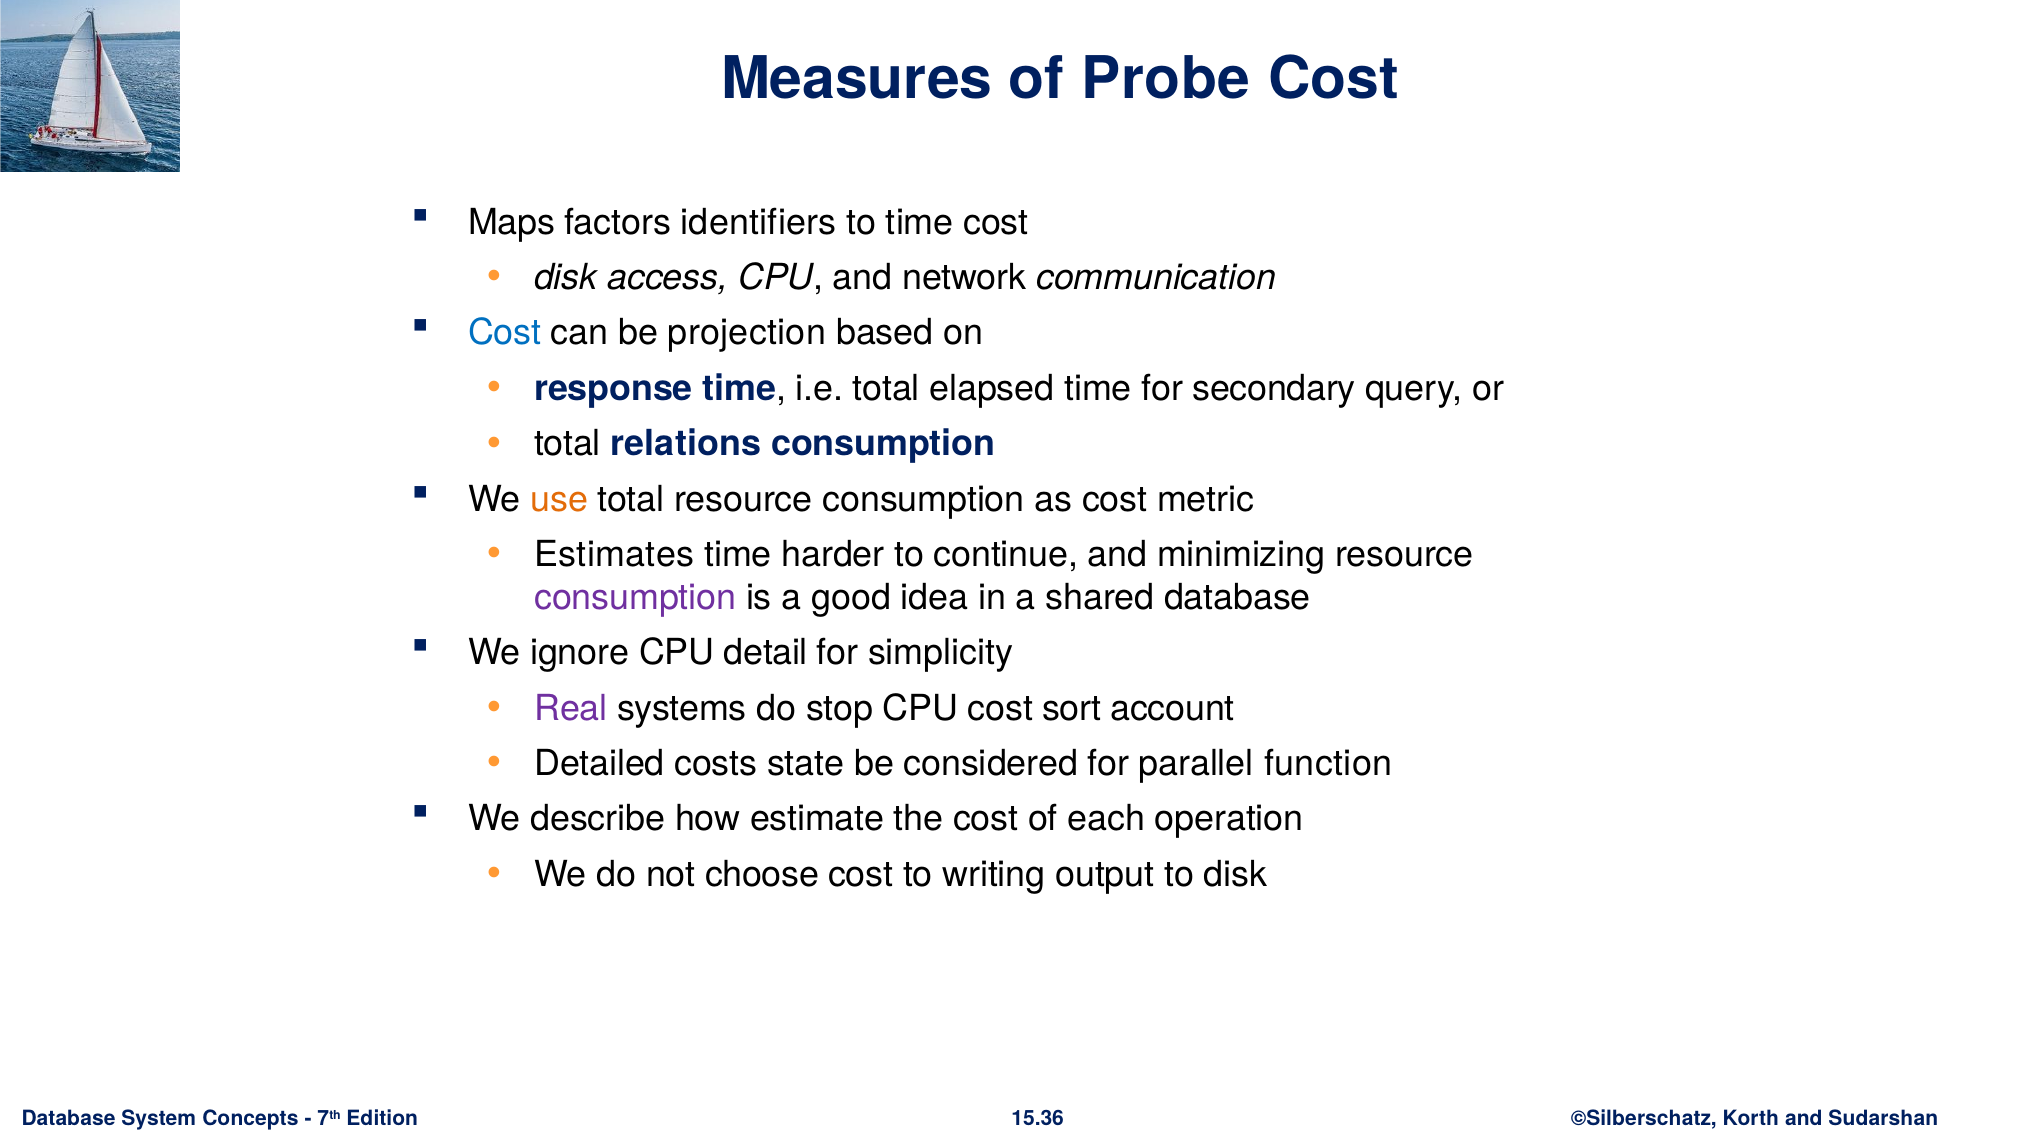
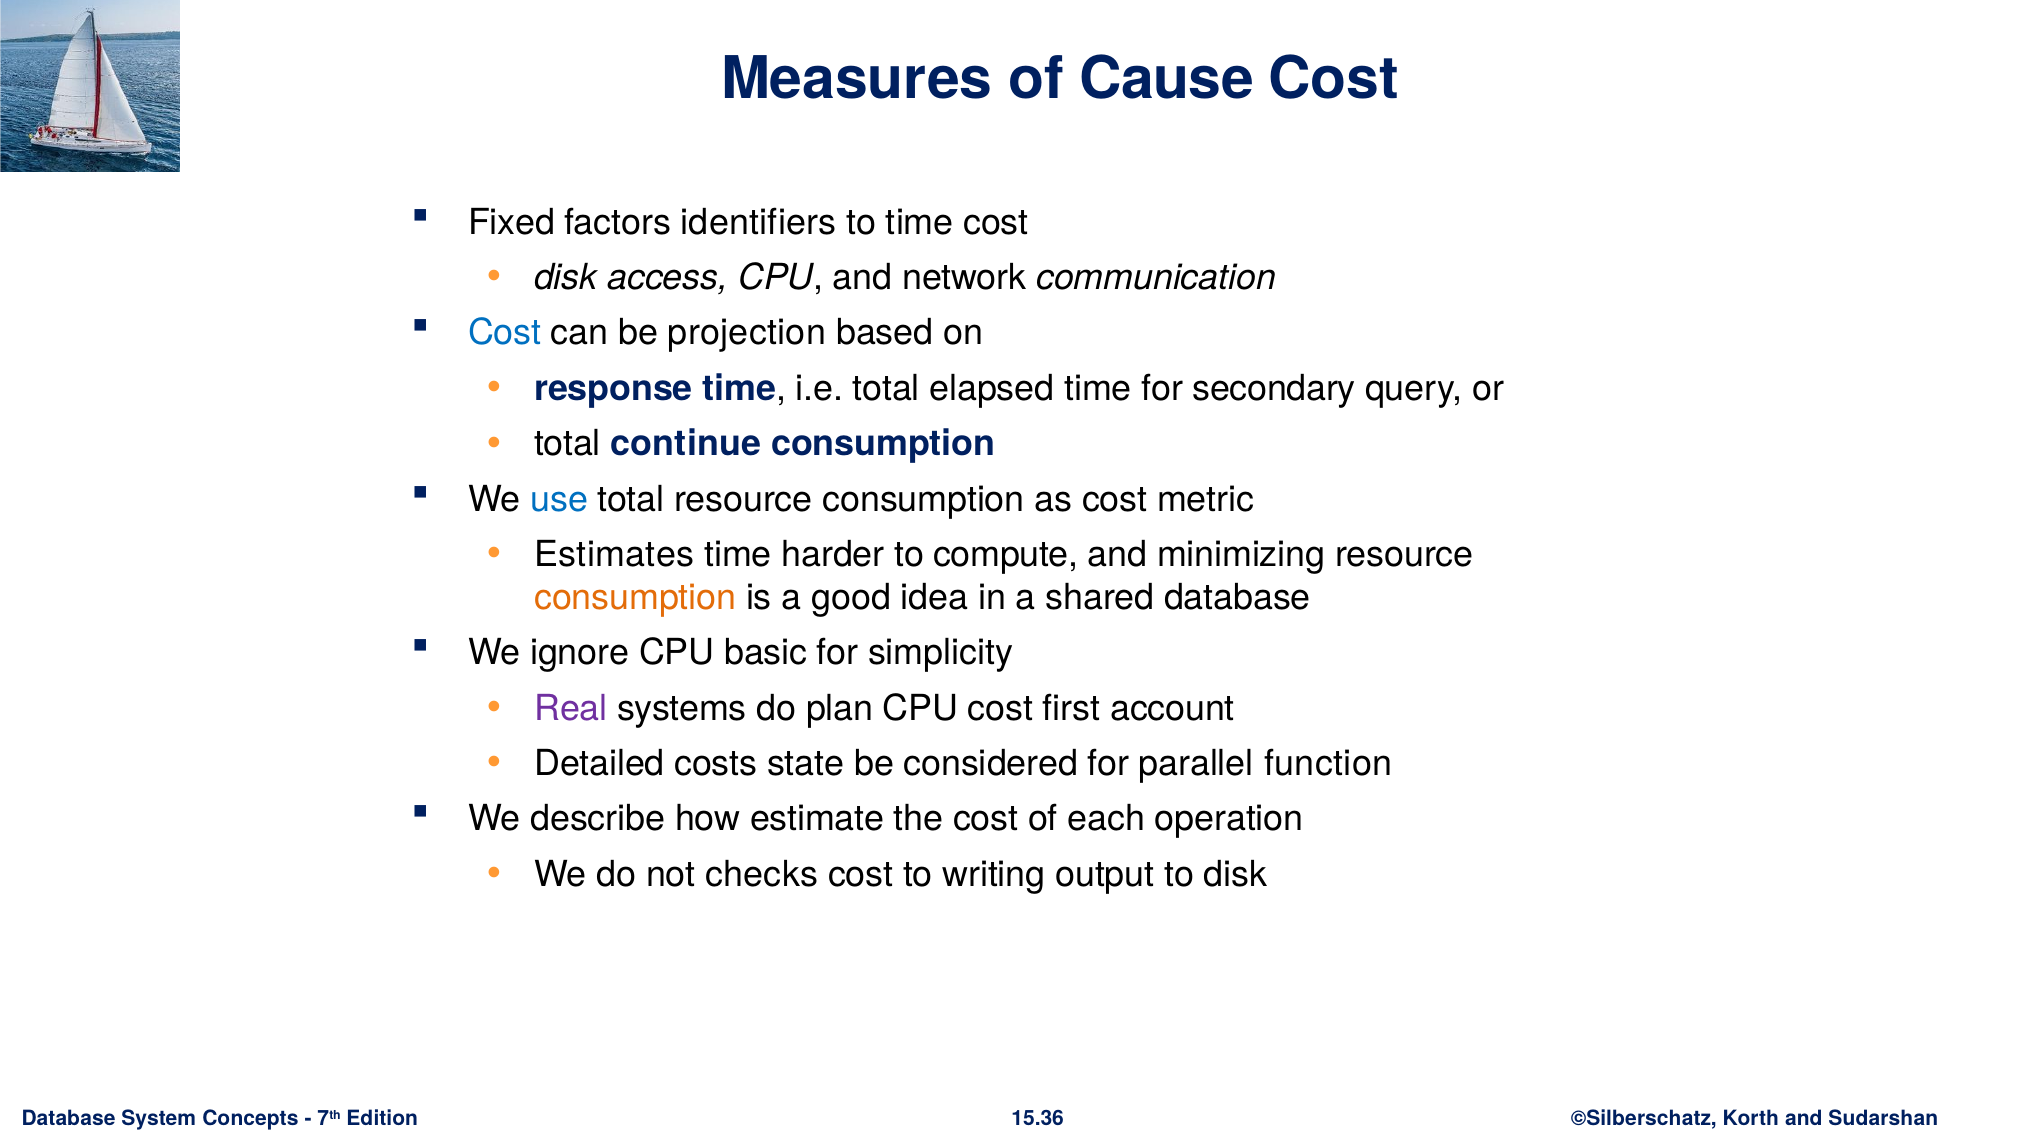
Probe: Probe -> Cause
Maps: Maps -> Fixed
relations: relations -> continue
use colour: orange -> blue
continue: continue -> compute
consumption at (635, 597) colour: purple -> orange
detail: detail -> basic
stop: stop -> plan
sort: sort -> first
choose: choose -> checks
